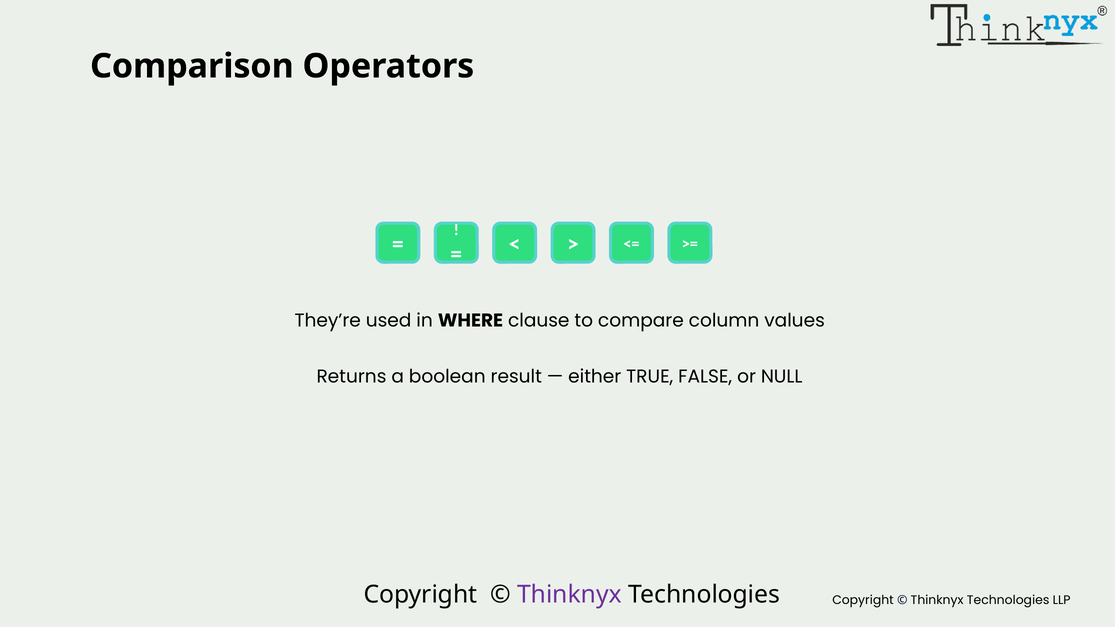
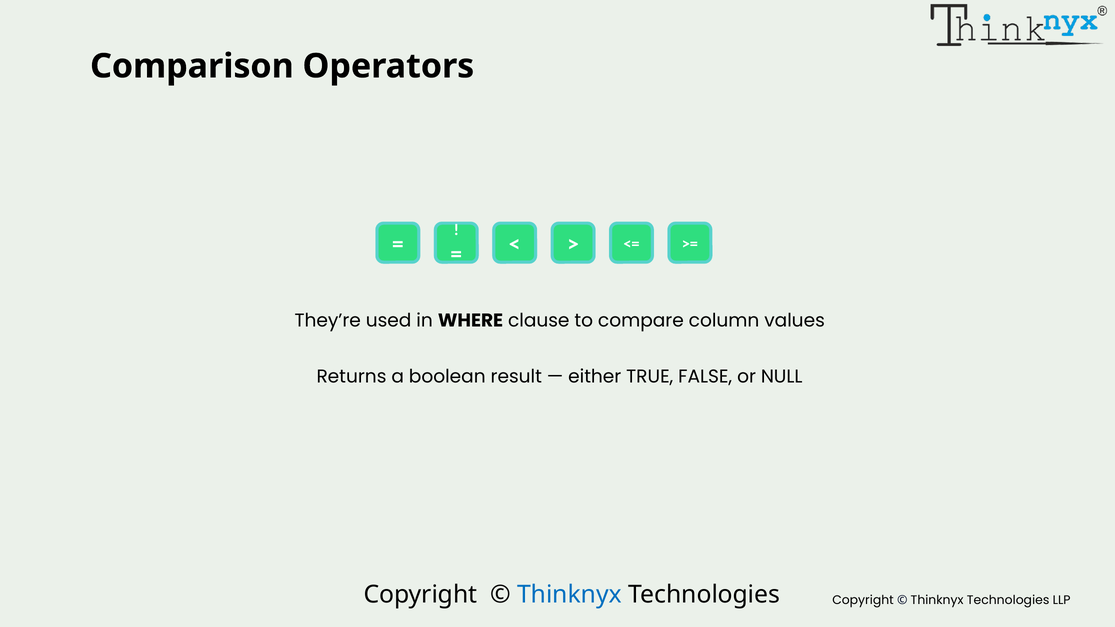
Thinknyx at (570, 595) colour: purple -> blue
